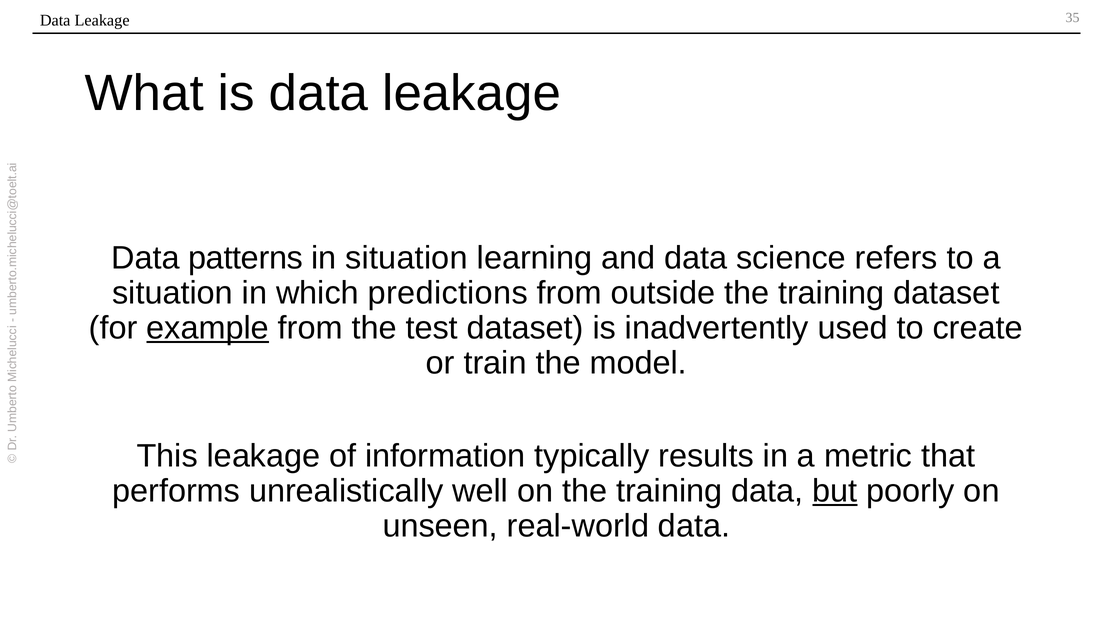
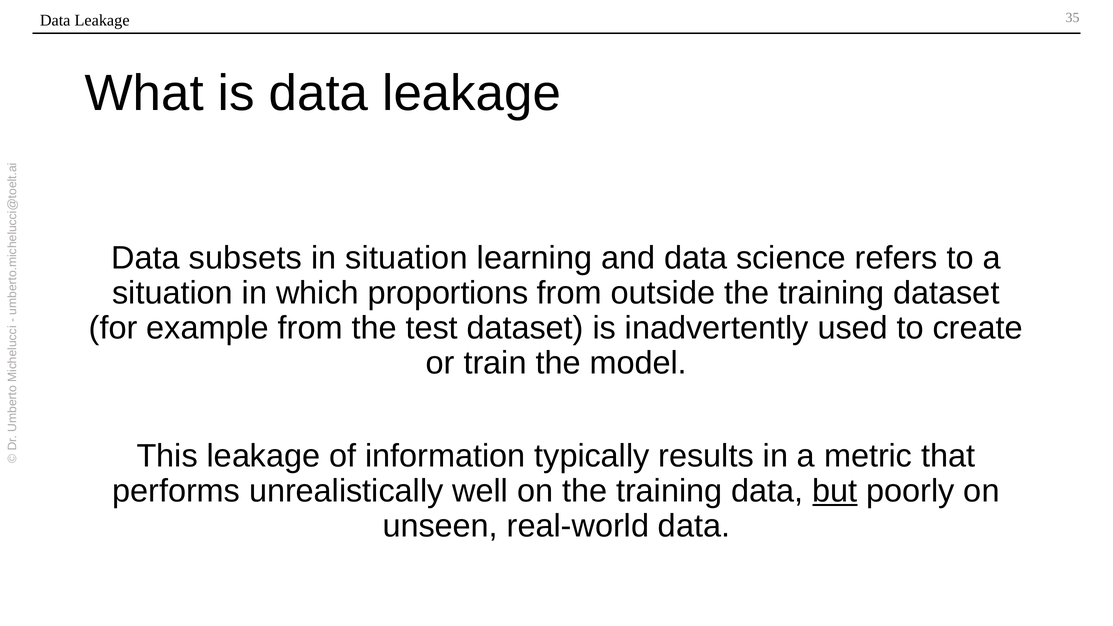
patterns: patterns -> subsets
predictions: predictions -> proportions
example underline: present -> none
